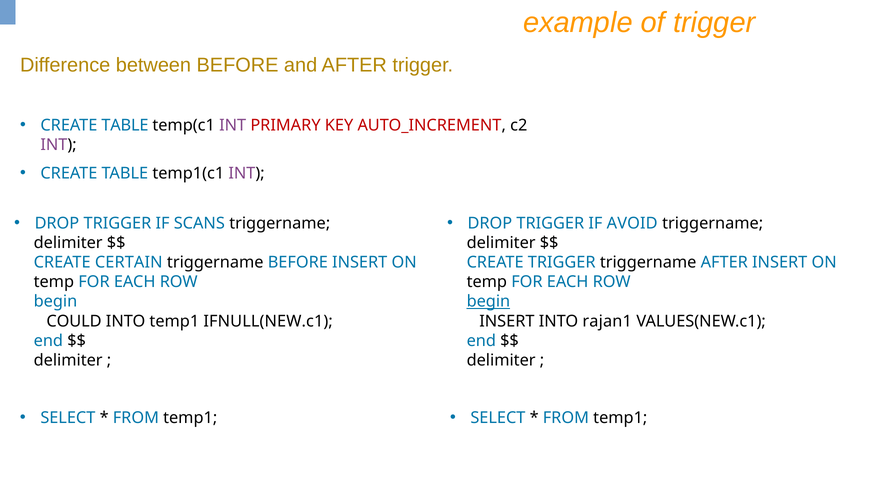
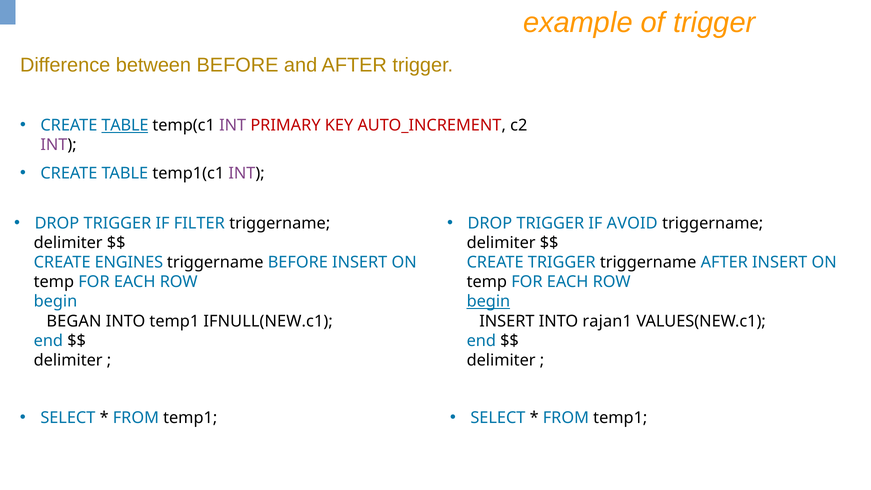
TABLE at (125, 125) underline: none -> present
SCANS: SCANS -> FILTER
CERTAIN: CERTAIN -> ENGINES
COULD: COULD -> BEGAN
